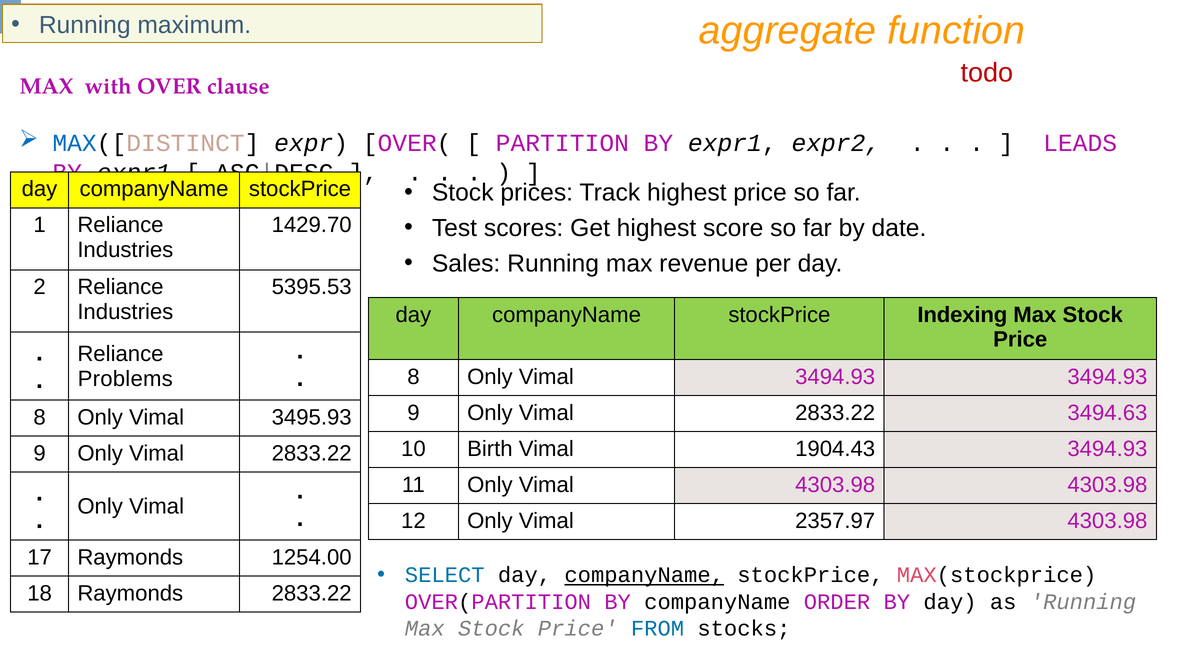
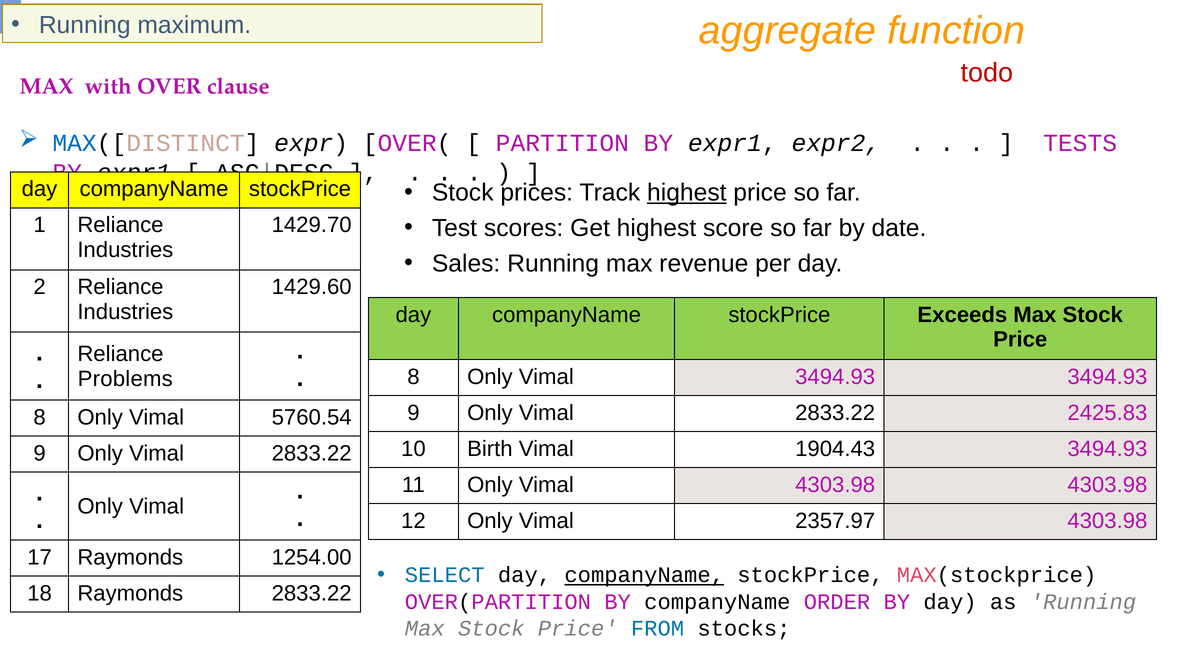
LEADS: LEADS -> TESTS
highest at (687, 193) underline: none -> present
5395.53: 5395.53 -> 1429.60
Indexing: Indexing -> Exceeds
3494.63: 3494.63 -> 2425.83
3495.93: 3495.93 -> 5760.54
